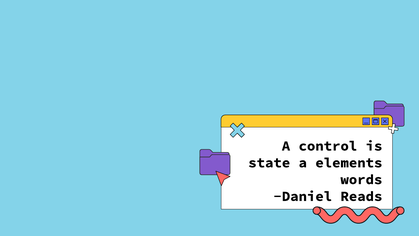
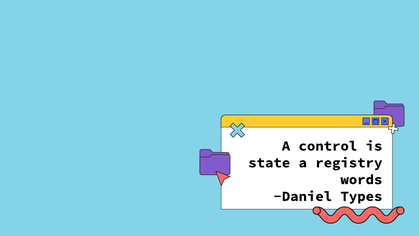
elements: elements -> registry
Reads: Reads -> Types
